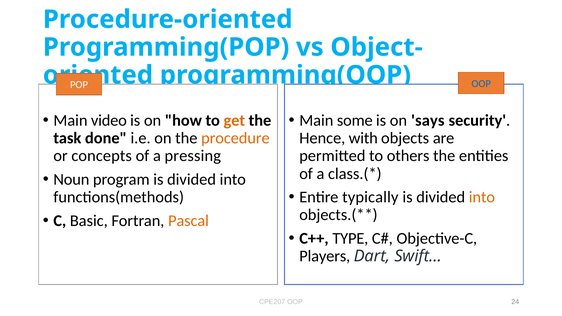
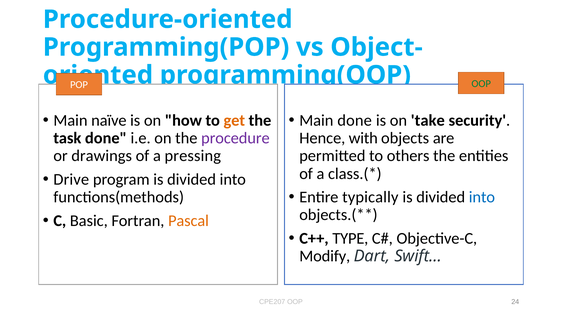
OOP at (481, 84) colour: blue -> green
video: video -> naïve
Main some: some -> done
says: says -> take
procedure colour: orange -> purple
concepts: concepts -> drawings
Noun: Noun -> Drive
into at (482, 197) colour: orange -> blue
Players: Players -> Modify
